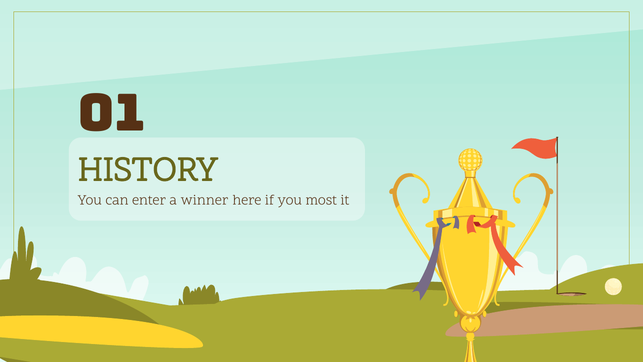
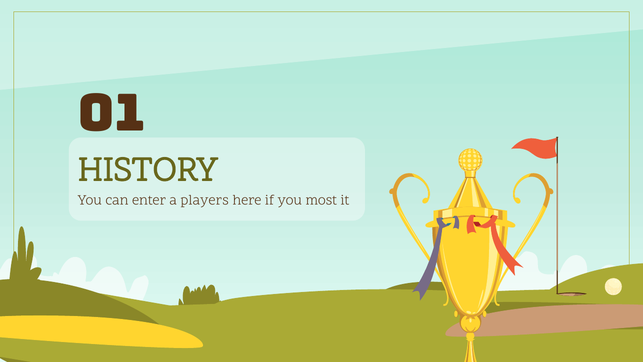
winner: winner -> players
